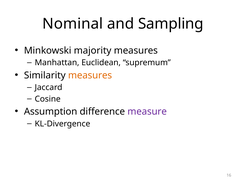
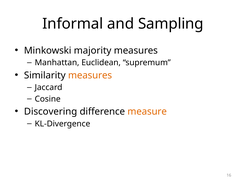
Nominal: Nominal -> Informal
Assumption: Assumption -> Discovering
measure colour: purple -> orange
